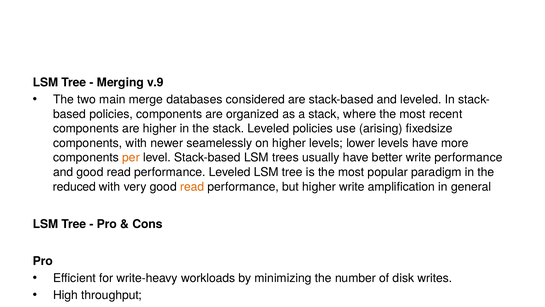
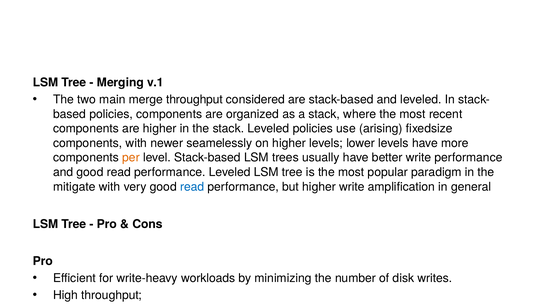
v.9: v.9 -> v.1
merge databases: databases -> throughput
reduced at (74, 186): reduced -> mitigate
read at (192, 186) colour: orange -> blue
